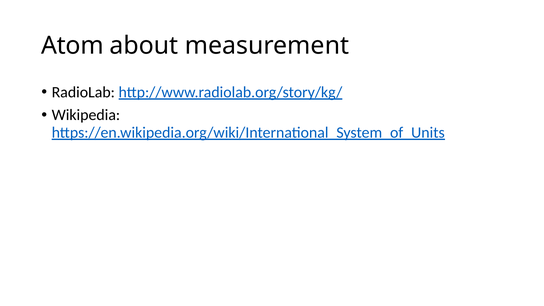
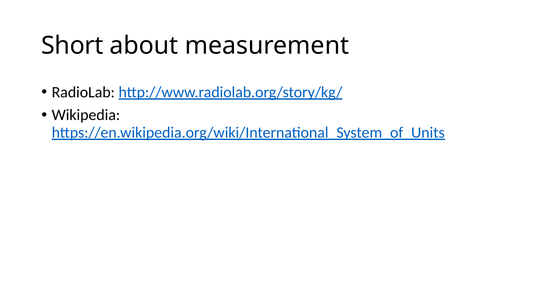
Atom: Atom -> Short
